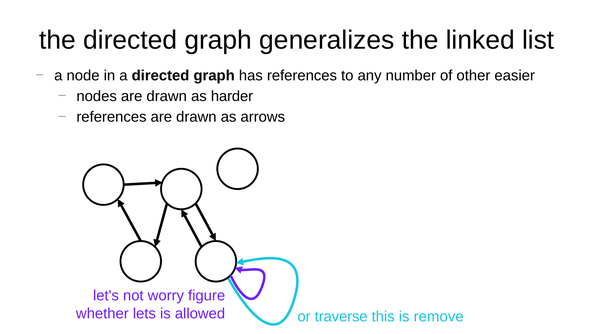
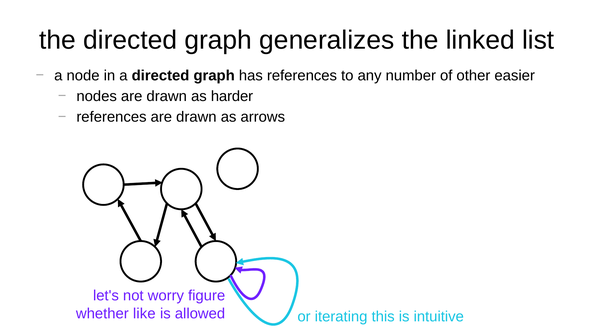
lets: lets -> like
traverse: traverse -> iterating
remove: remove -> intuitive
